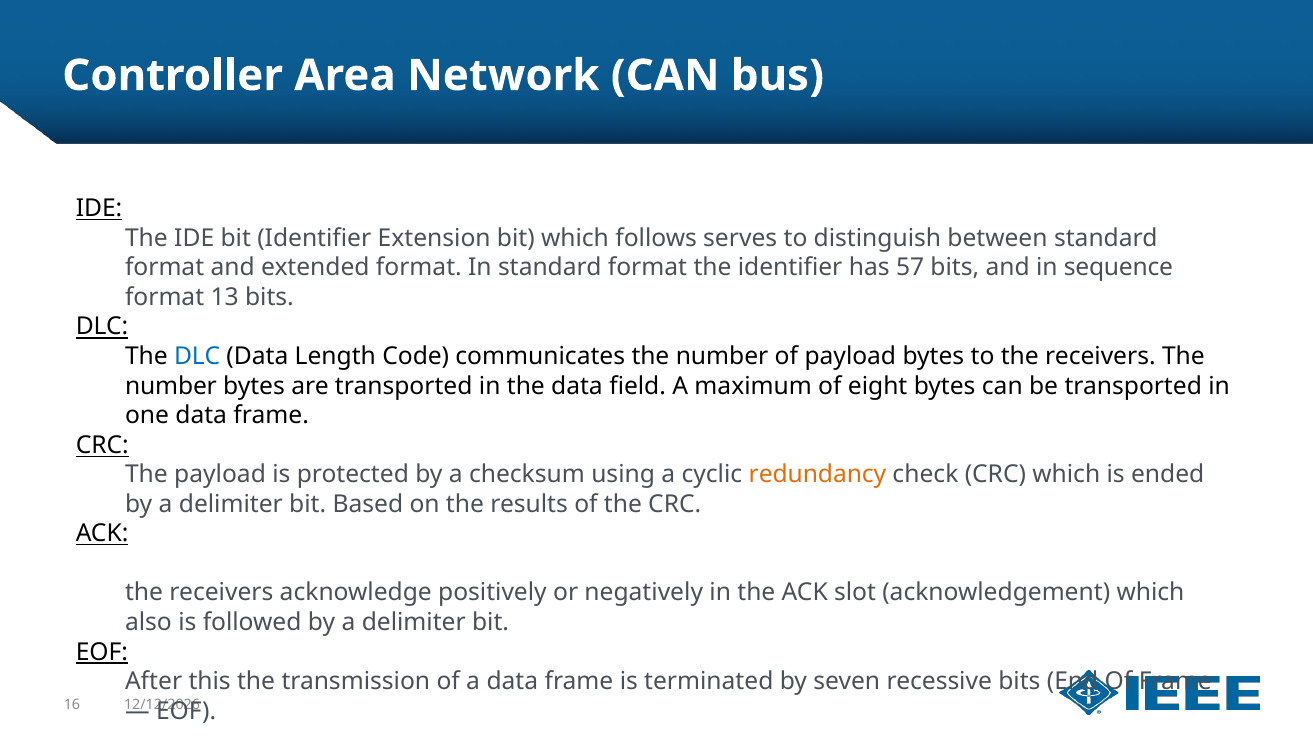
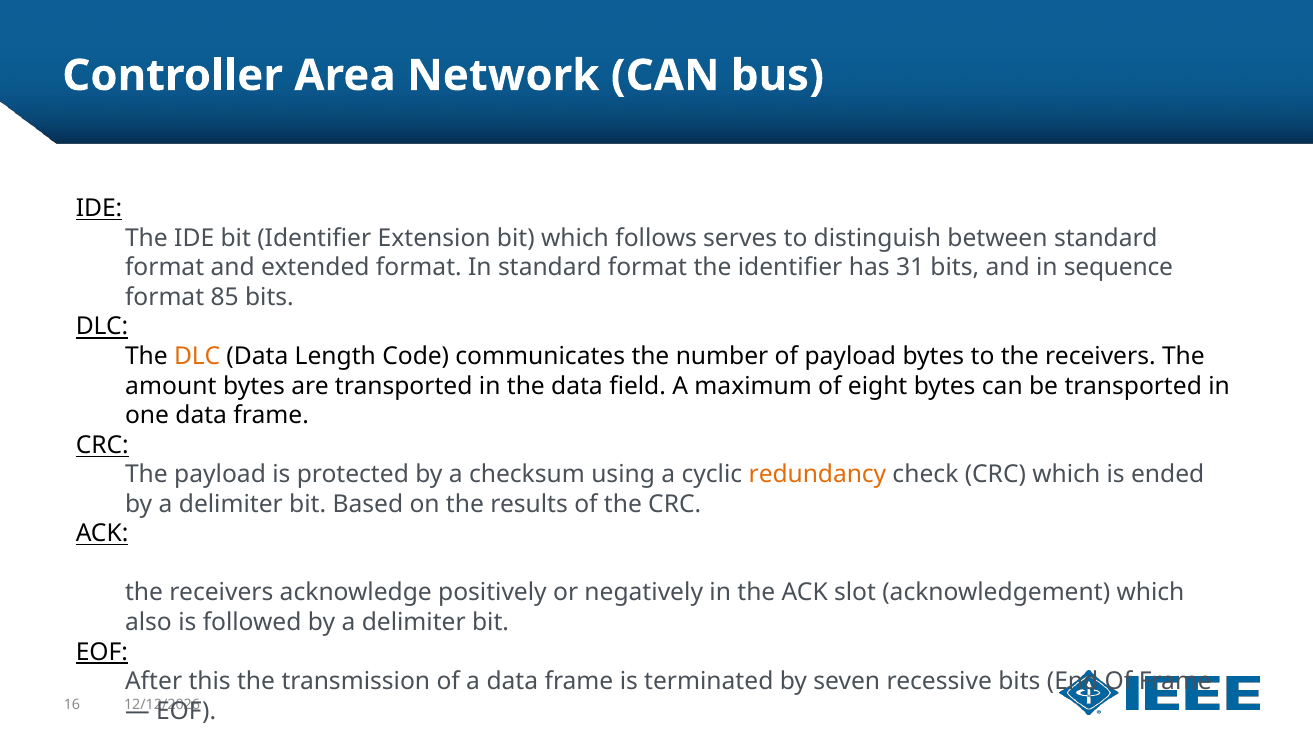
57: 57 -> 31
13: 13 -> 85
DLC at (197, 356) colour: blue -> orange
number at (171, 386): number -> amount
